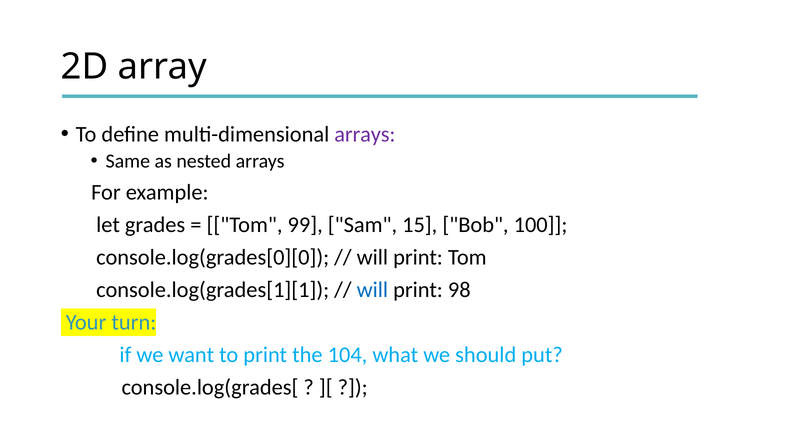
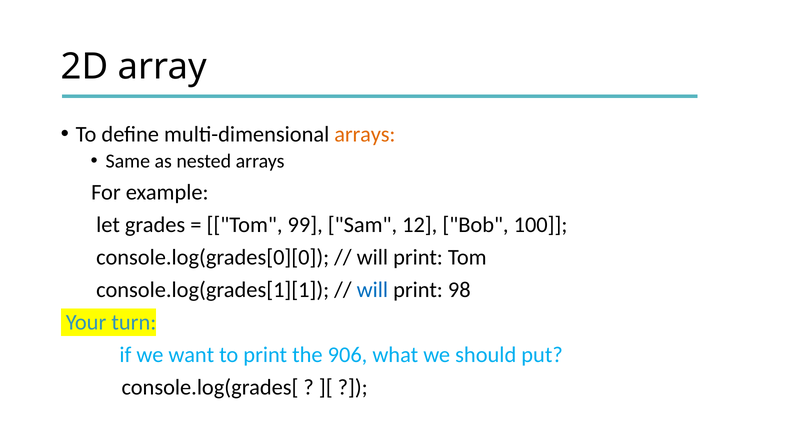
arrays at (365, 134) colour: purple -> orange
15: 15 -> 12
104: 104 -> 906
